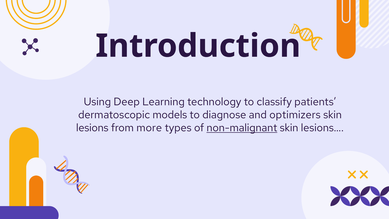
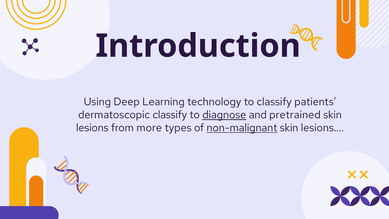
dermatoscopic models: models -> classify
diagnose underline: none -> present
optimizers: optimizers -> pretrained
